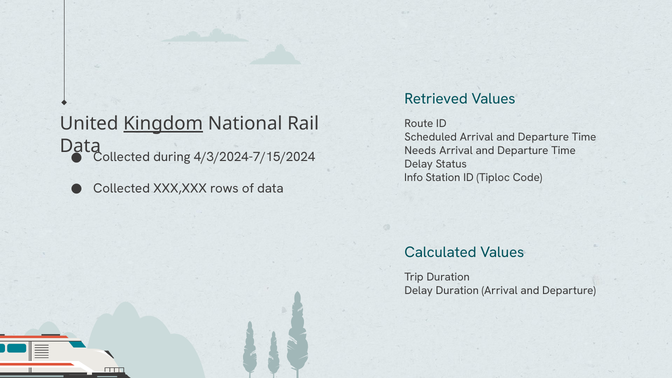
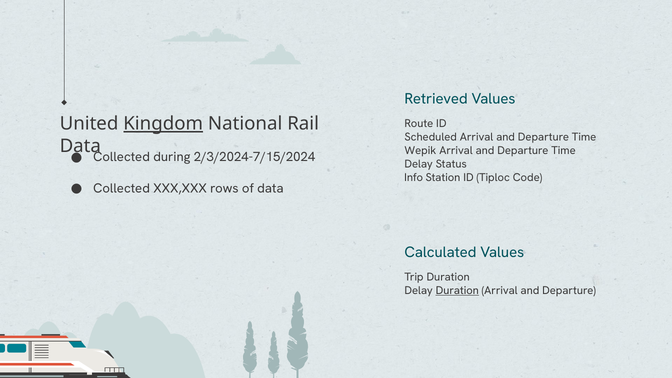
Needs: Needs -> Wepik
4/3/2024-7/15/2024: 4/3/2024-7/15/2024 -> 2/3/2024-7/15/2024
Duration at (457, 291) underline: none -> present
